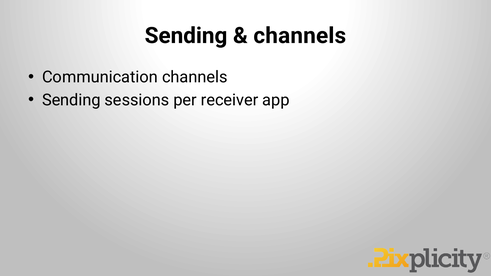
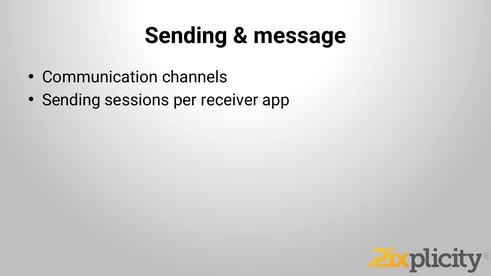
channels at (300, 36): channels -> message
